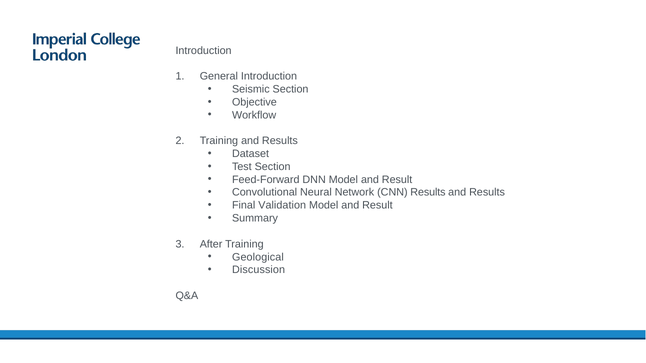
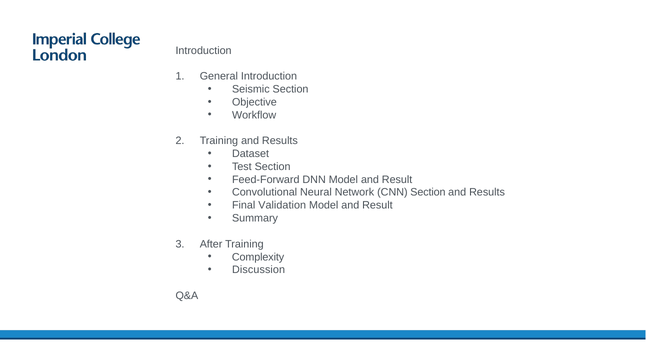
CNN Results: Results -> Section
Geological: Geological -> Complexity
